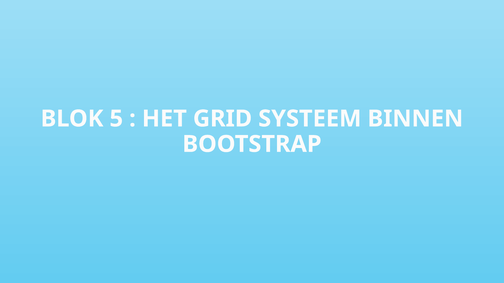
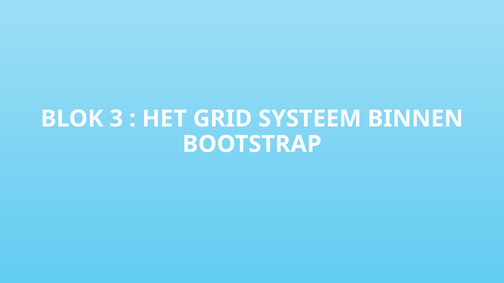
5: 5 -> 3
